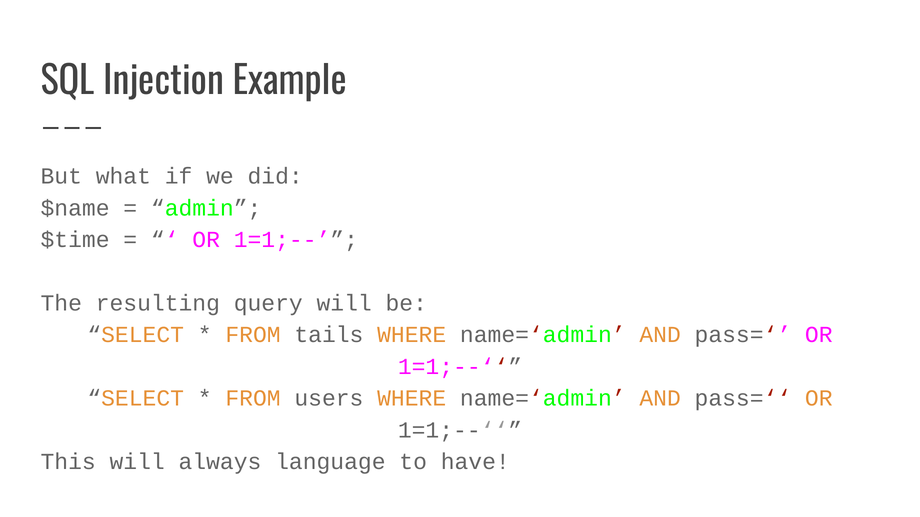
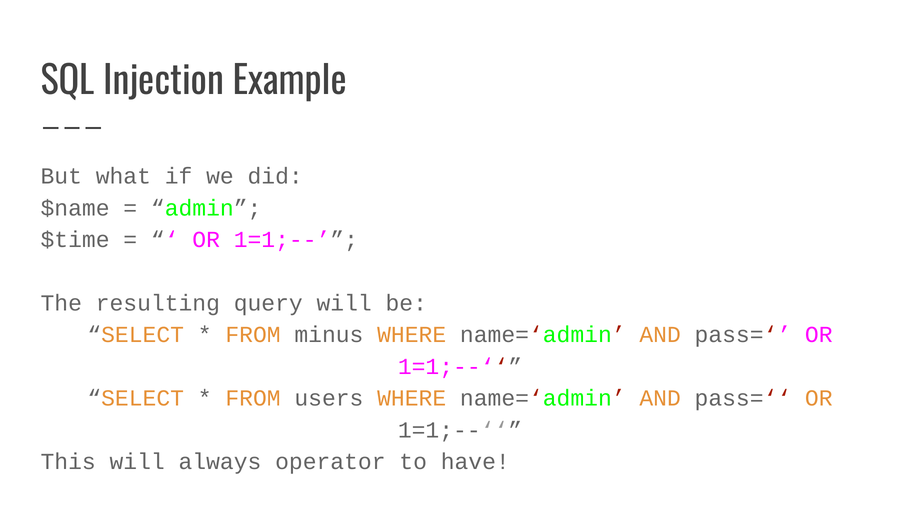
tails: tails -> minus
language: language -> operator
